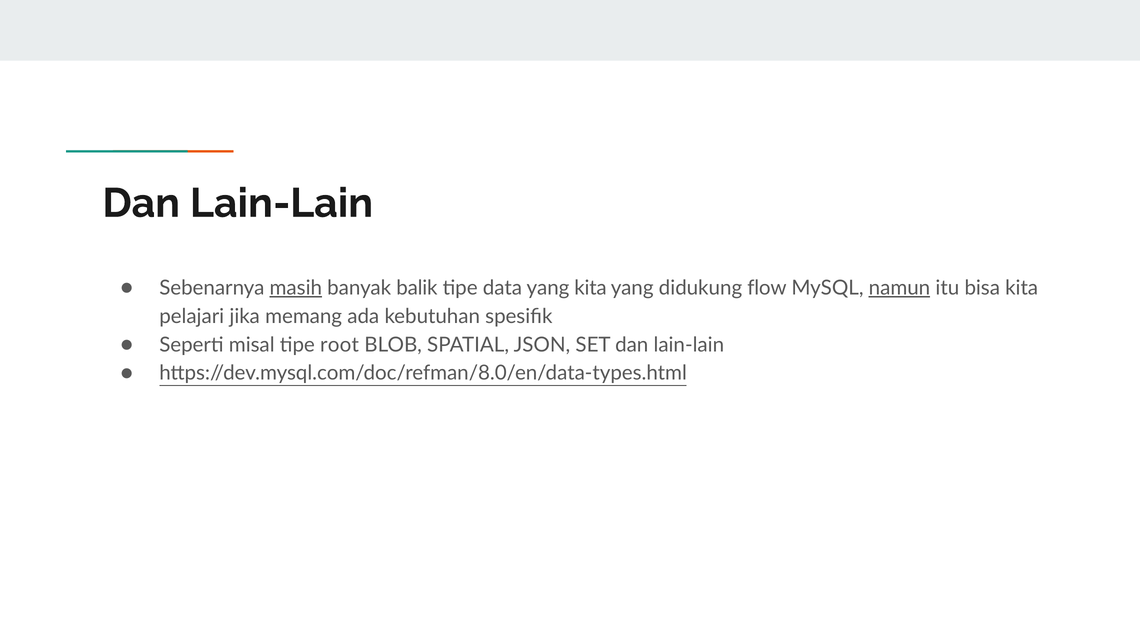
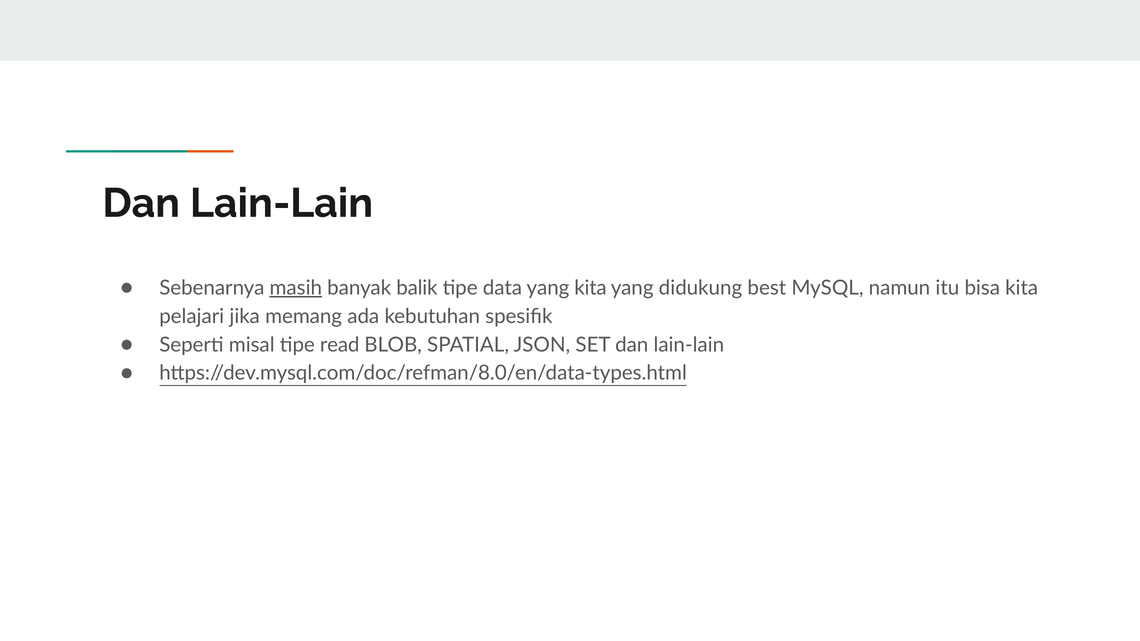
flow: flow -> best
namun underline: present -> none
root: root -> read
